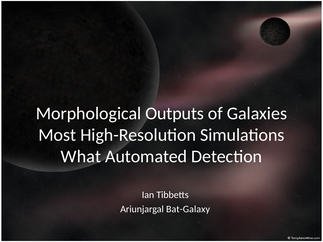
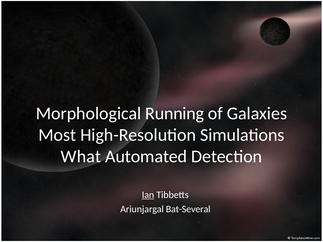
Outputs: Outputs -> Running
Ian underline: none -> present
Bat-Galaxy: Bat-Galaxy -> Bat-Several
